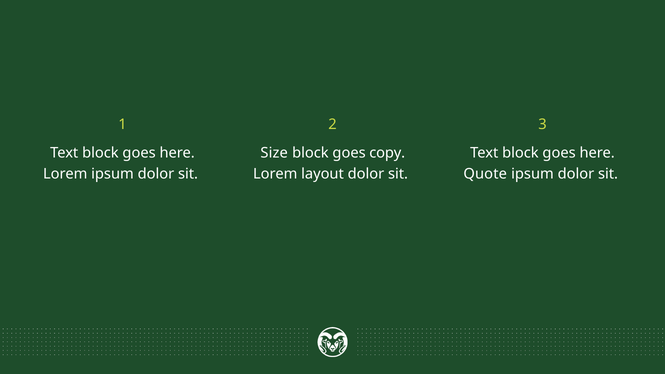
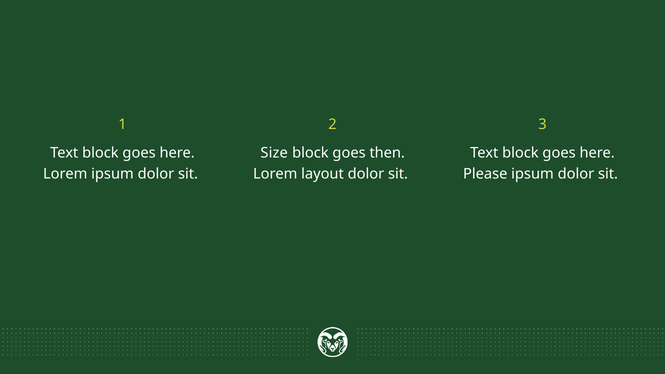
copy: copy -> then
Quote: Quote -> Please
